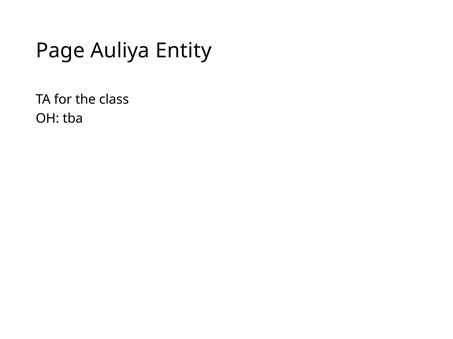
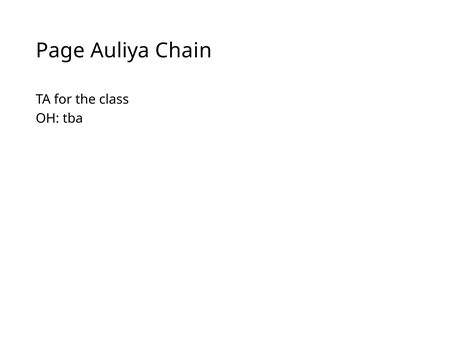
Entity: Entity -> Chain
